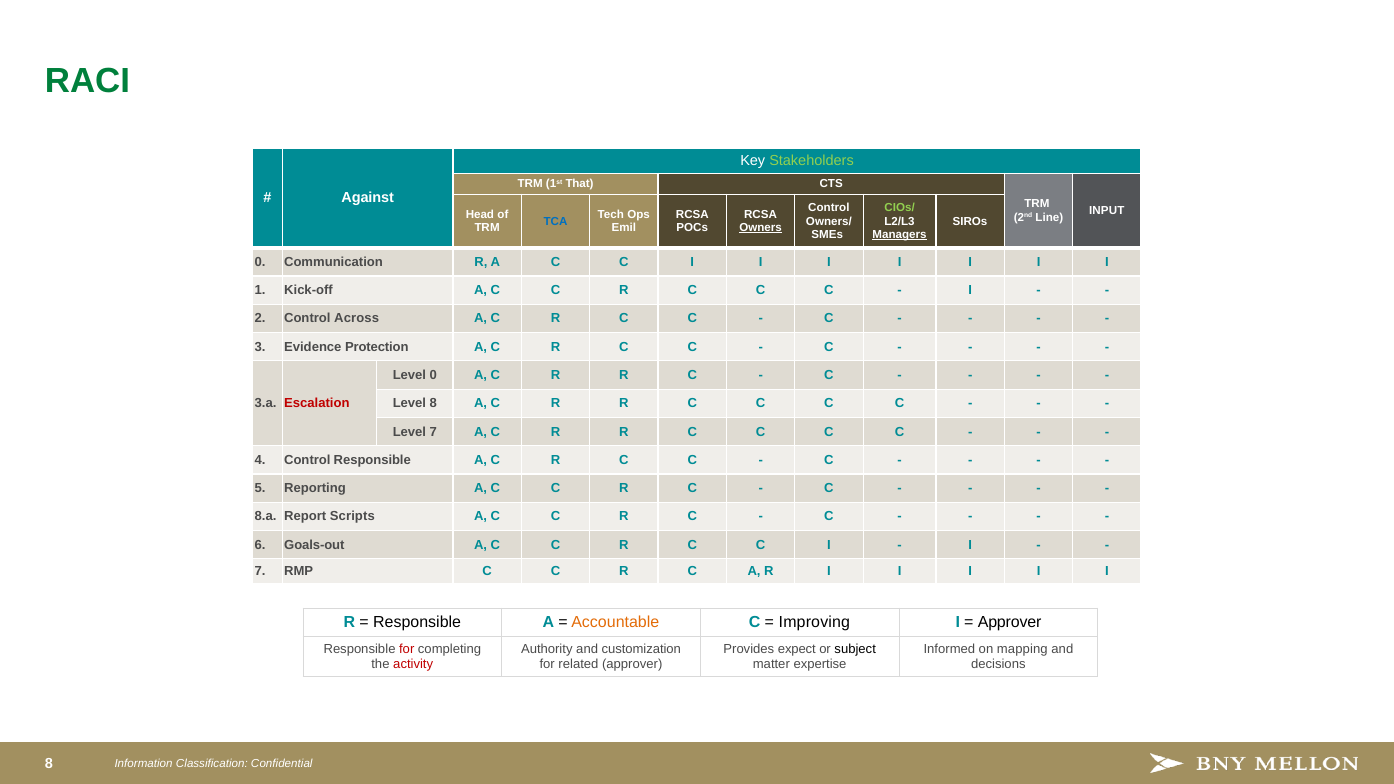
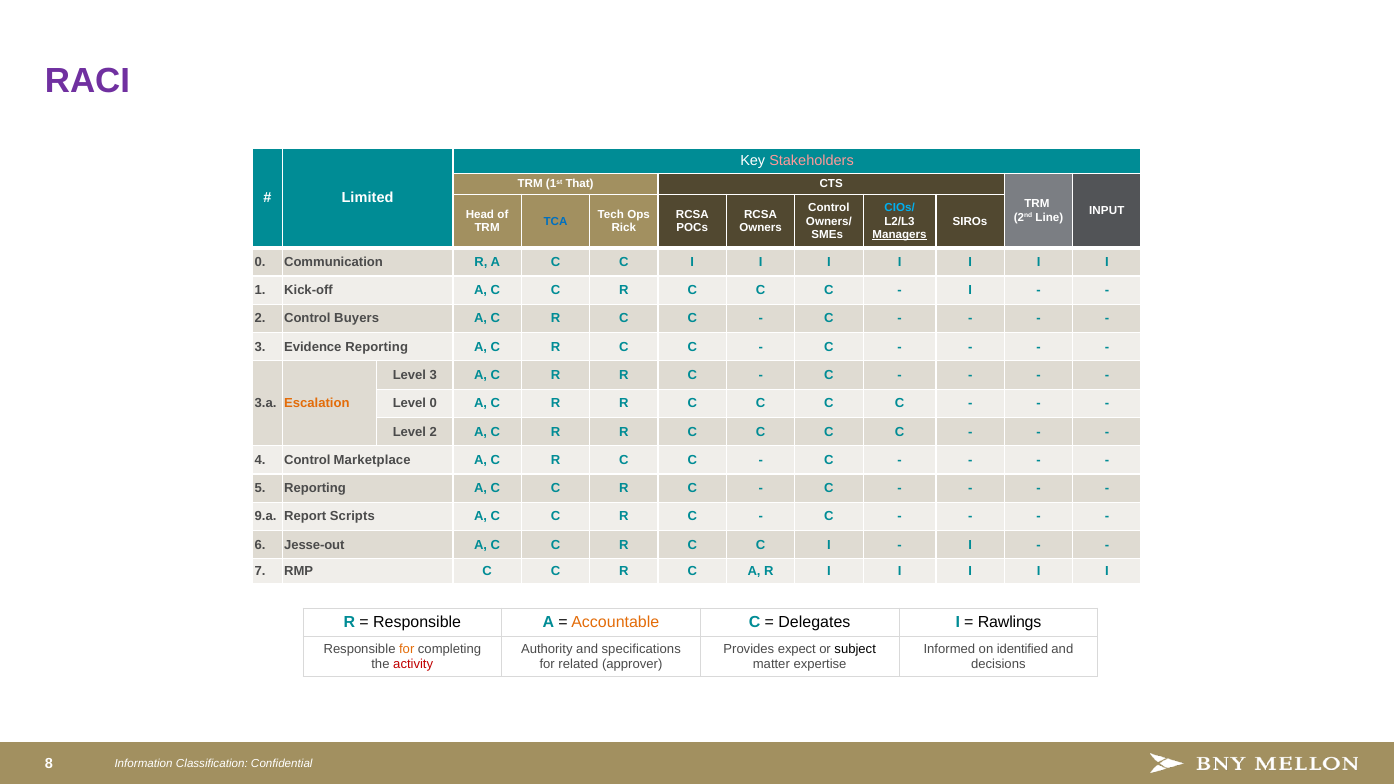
RACI colour: green -> purple
Stakeholders colour: light green -> pink
Against: Against -> Limited
CIOs/ colour: light green -> light blue
Emil: Emil -> Rick
Owners underline: present -> none
Across: Across -> Buyers
Evidence Protection: Protection -> Reporting
Level 0: 0 -> 3
Escalation colour: red -> orange
Level 8: 8 -> 0
Level 7: 7 -> 2
Control Responsible: Responsible -> Marketplace
8.a: 8.a -> 9.a
Goals-out: Goals-out -> Jesse-out
Improving: Improving -> Delegates
Approver at (1010, 623): Approver -> Rawlings
for at (407, 649) colour: red -> orange
customization: customization -> specifications
mapping: mapping -> identified
